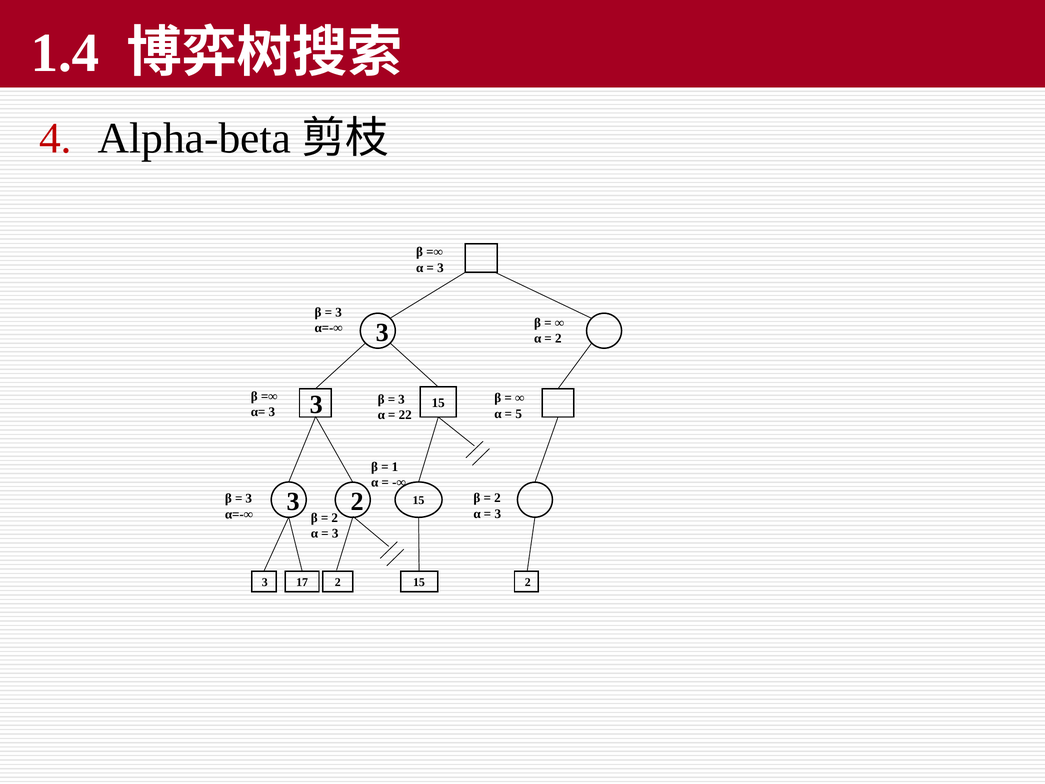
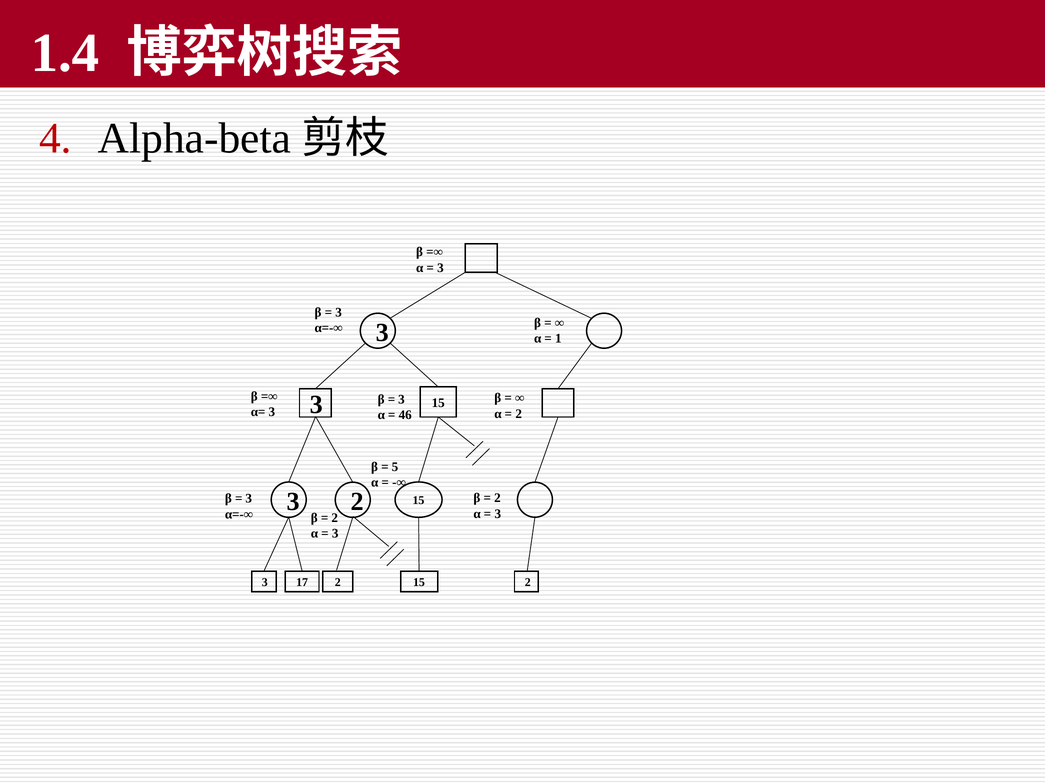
2 at (558, 339): 2 -> 1
5 at (519, 414): 5 -> 2
22: 22 -> 46
1: 1 -> 5
